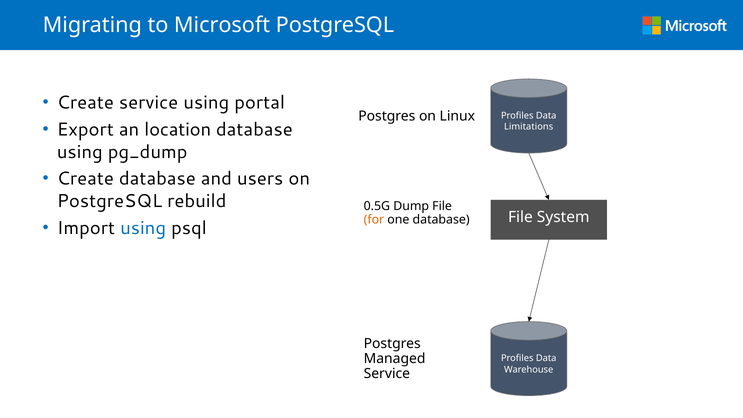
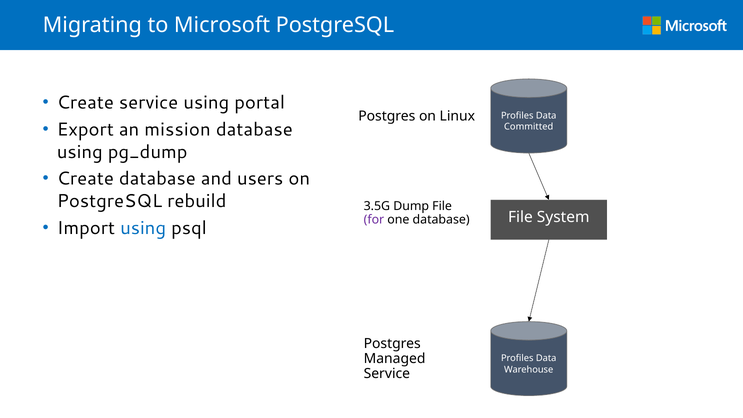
location: location -> mission
Limitations: Limitations -> Committed
0.5G: 0.5G -> 3.5G
for colour: orange -> purple
